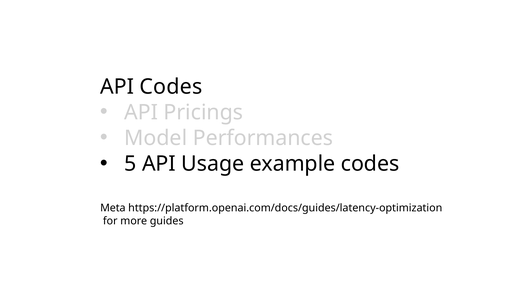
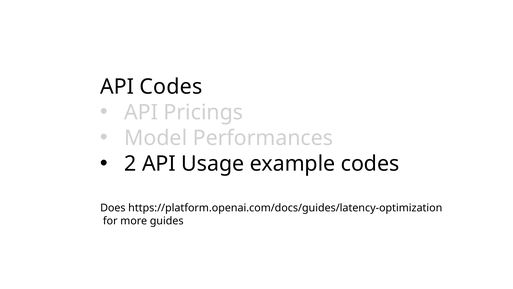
5: 5 -> 2
Meta: Meta -> Does
